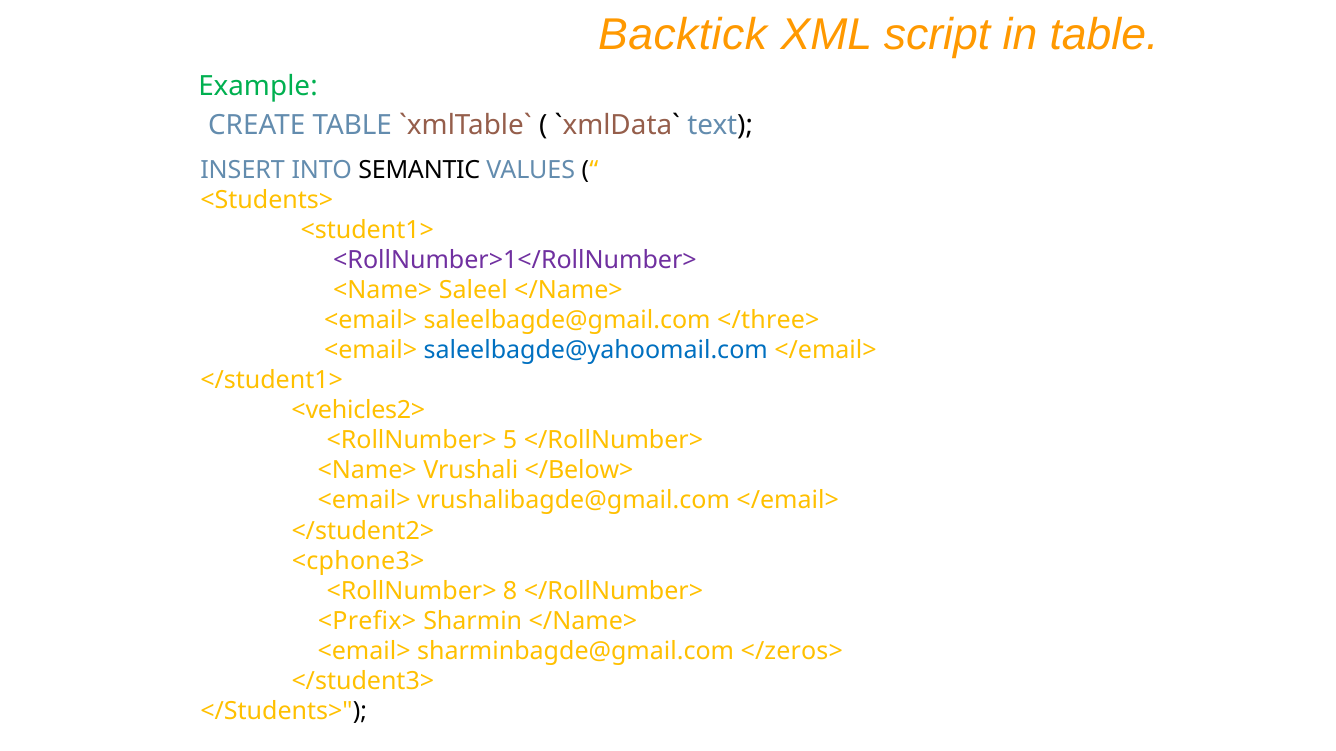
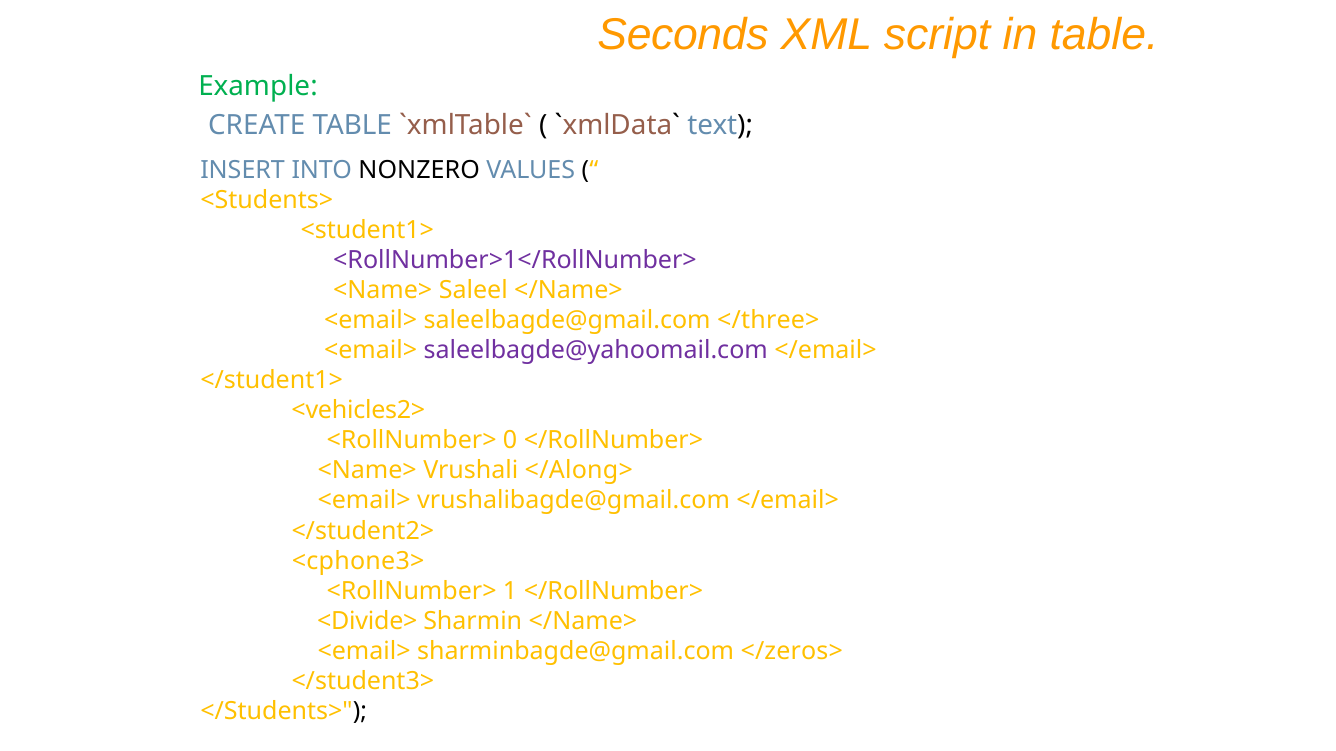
Backtick: Backtick -> Seconds
SEMANTIC: SEMANTIC -> NONZERO
saleelbagde@yahoomail.com colour: blue -> purple
5: 5 -> 0
</Below>: </Below> -> </Along>
8: 8 -> 1
<Prefix>: <Prefix> -> <Divide>
